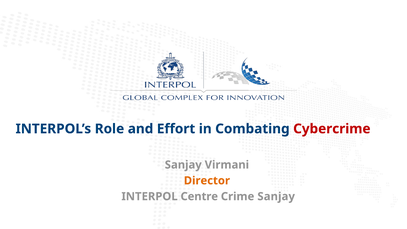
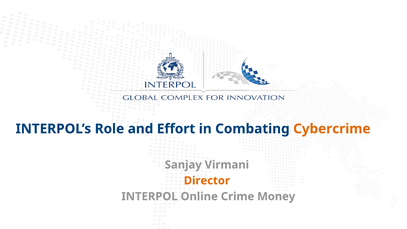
Cybercrime colour: red -> orange
Centre: Centre -> Online
Crime Sanjay: Sanjay -> Money
